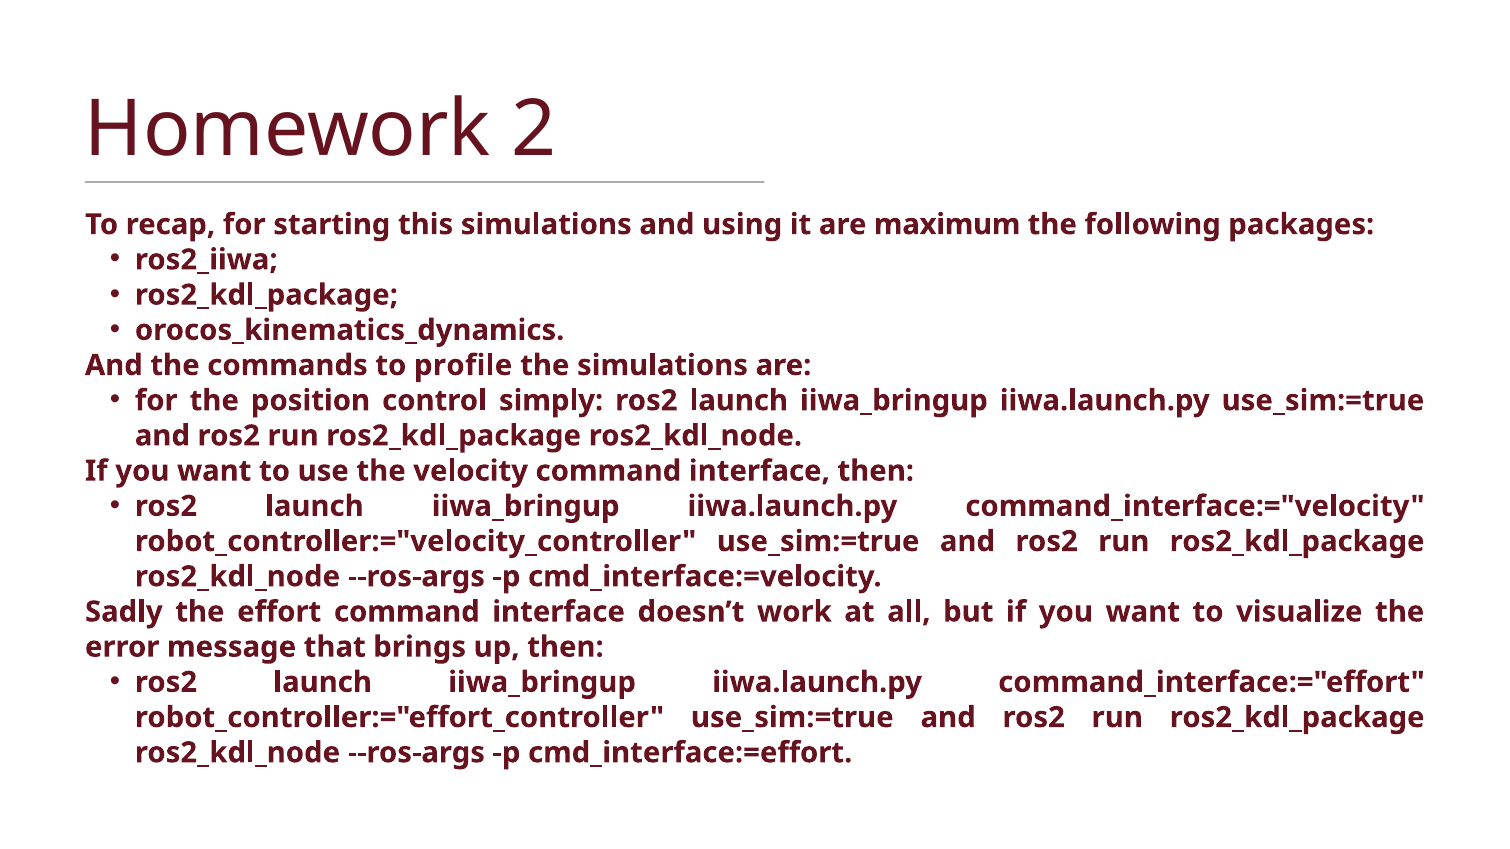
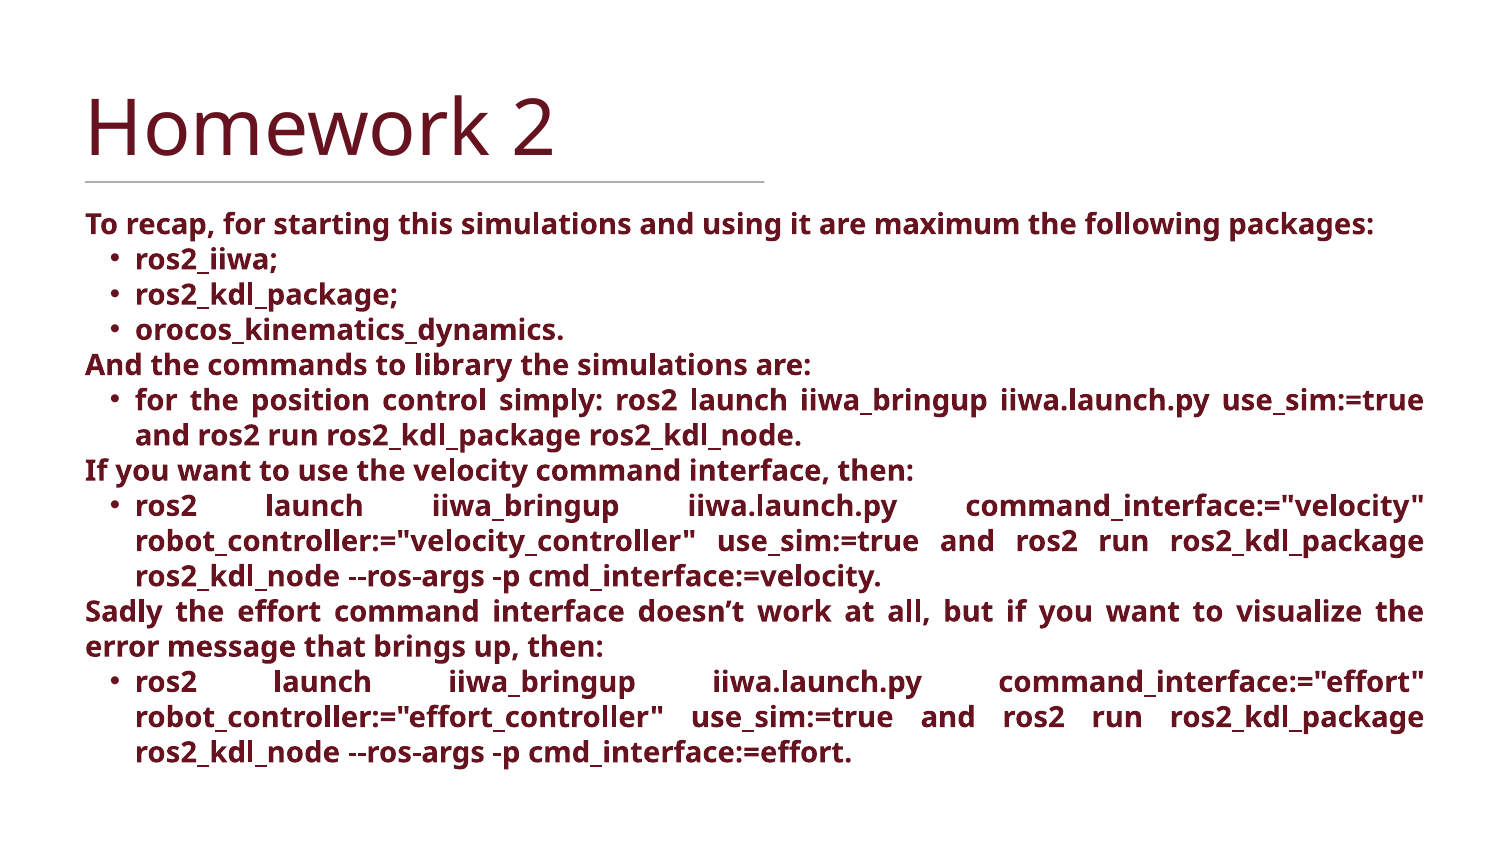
profile: profile -> library
